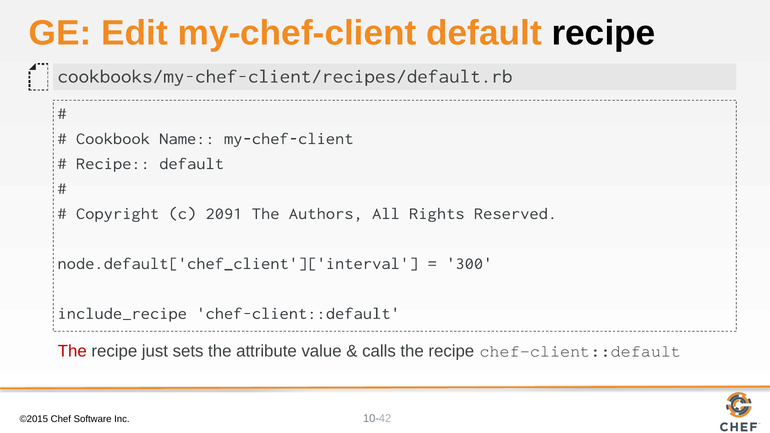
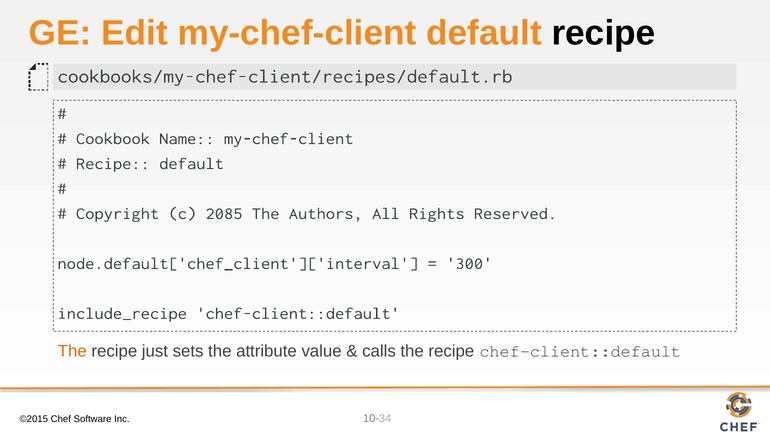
2091: 2091 -> 2085
The at (72, 351) colour: red -> orange
42: 42 -> 34
